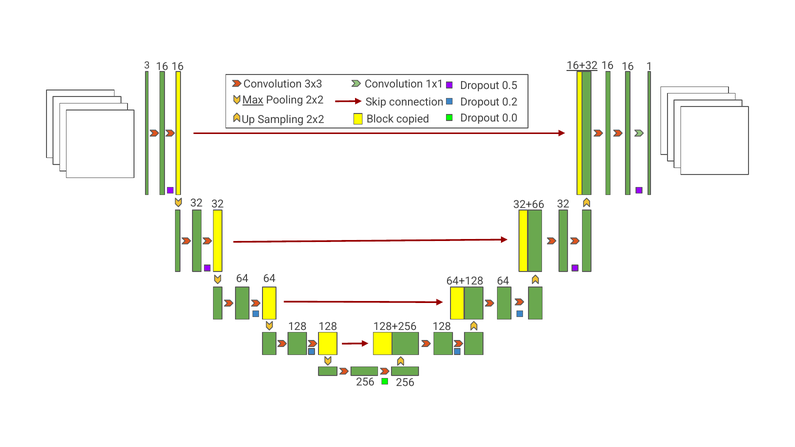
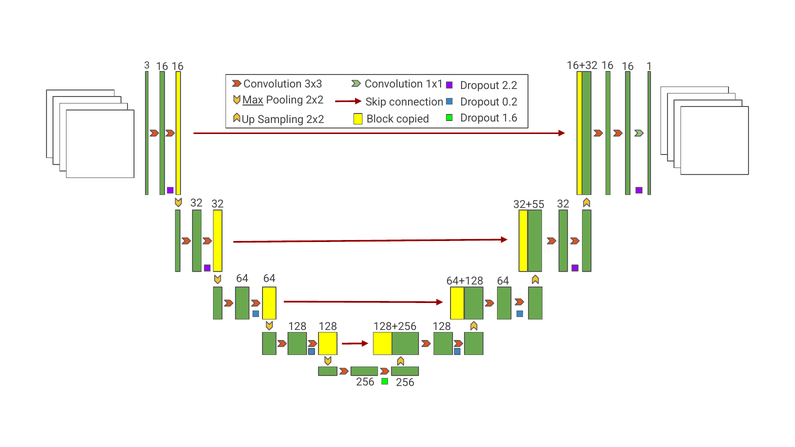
16+32 underline: present -> none
0.5: 0.5 -> 2.2
0.0: 0.0 -> 1.6
32+66: 32+66 -> 32+55
